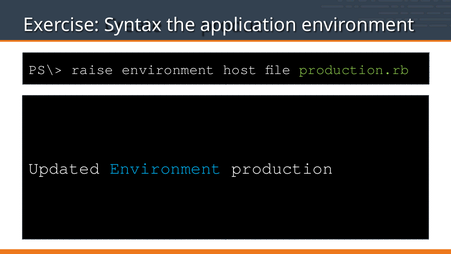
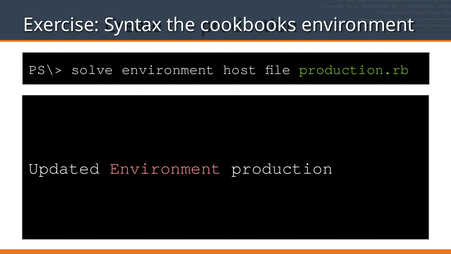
application: application -> cookbooks
raise: raise -> solve
Environment at (165, 168) colour: light blue -> pink
